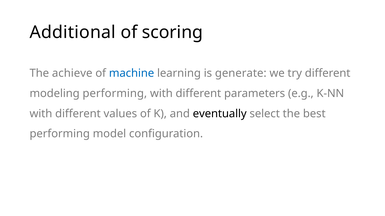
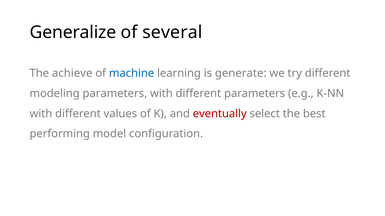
Additional: Additional -> Generalize
scoring: scoring -> several
modeling performing: performing -> parameters
eventually colour: black -> red
